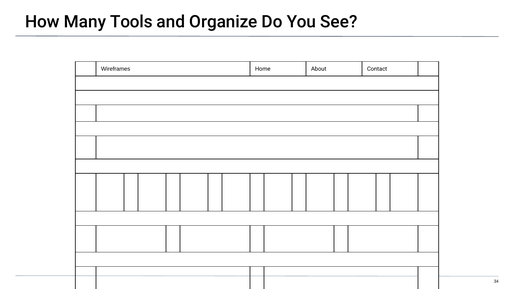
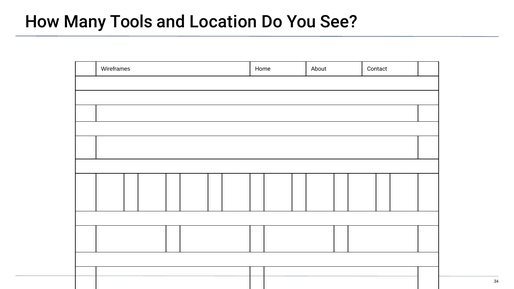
Organize: Organize -> Location
